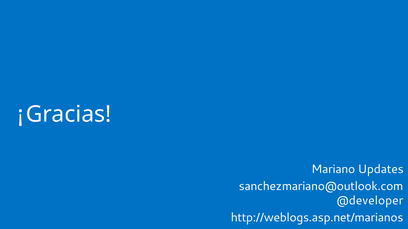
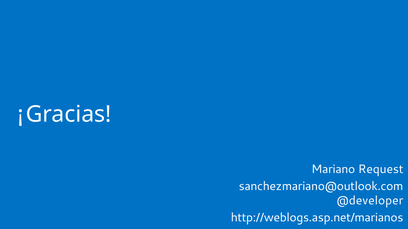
Updates: Updates -> Request
